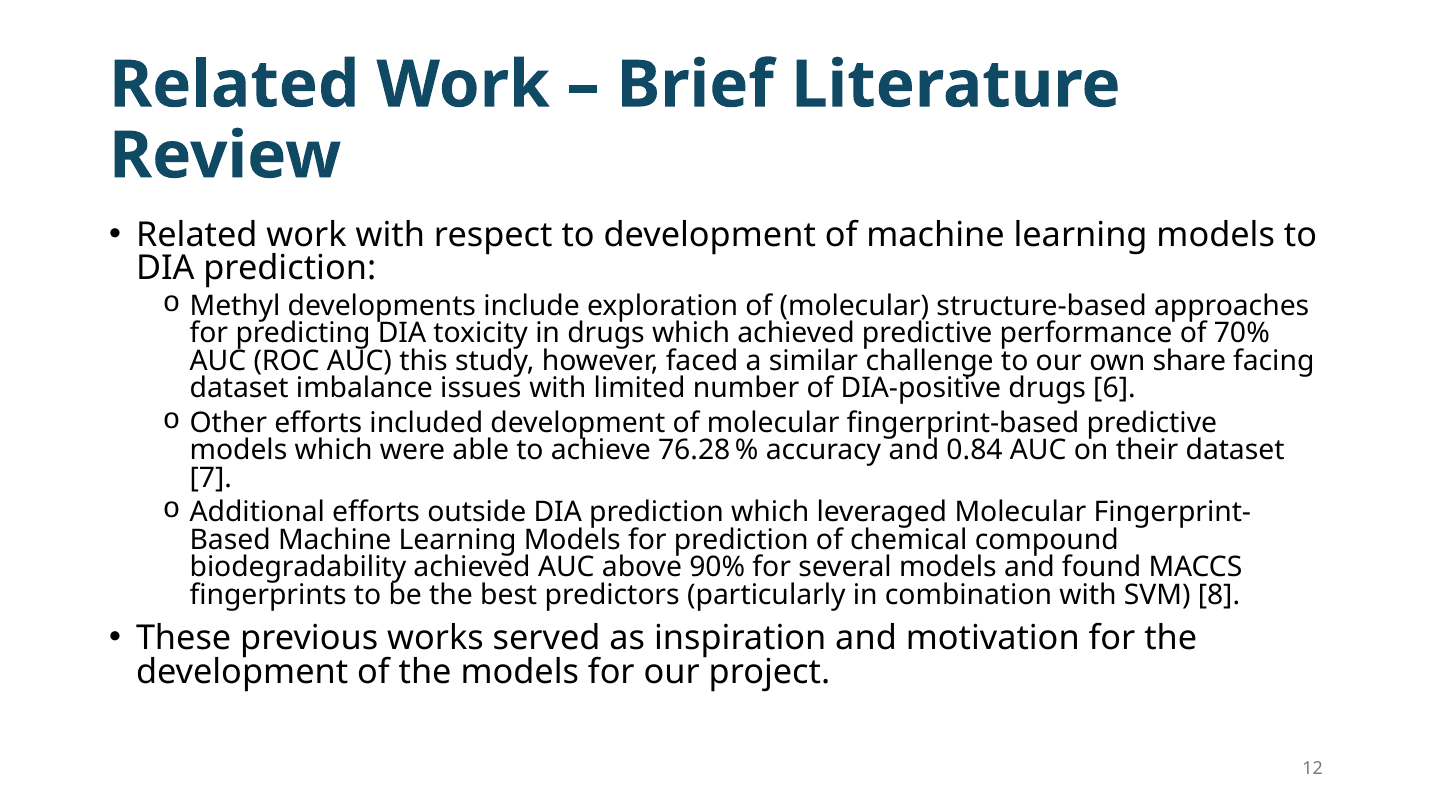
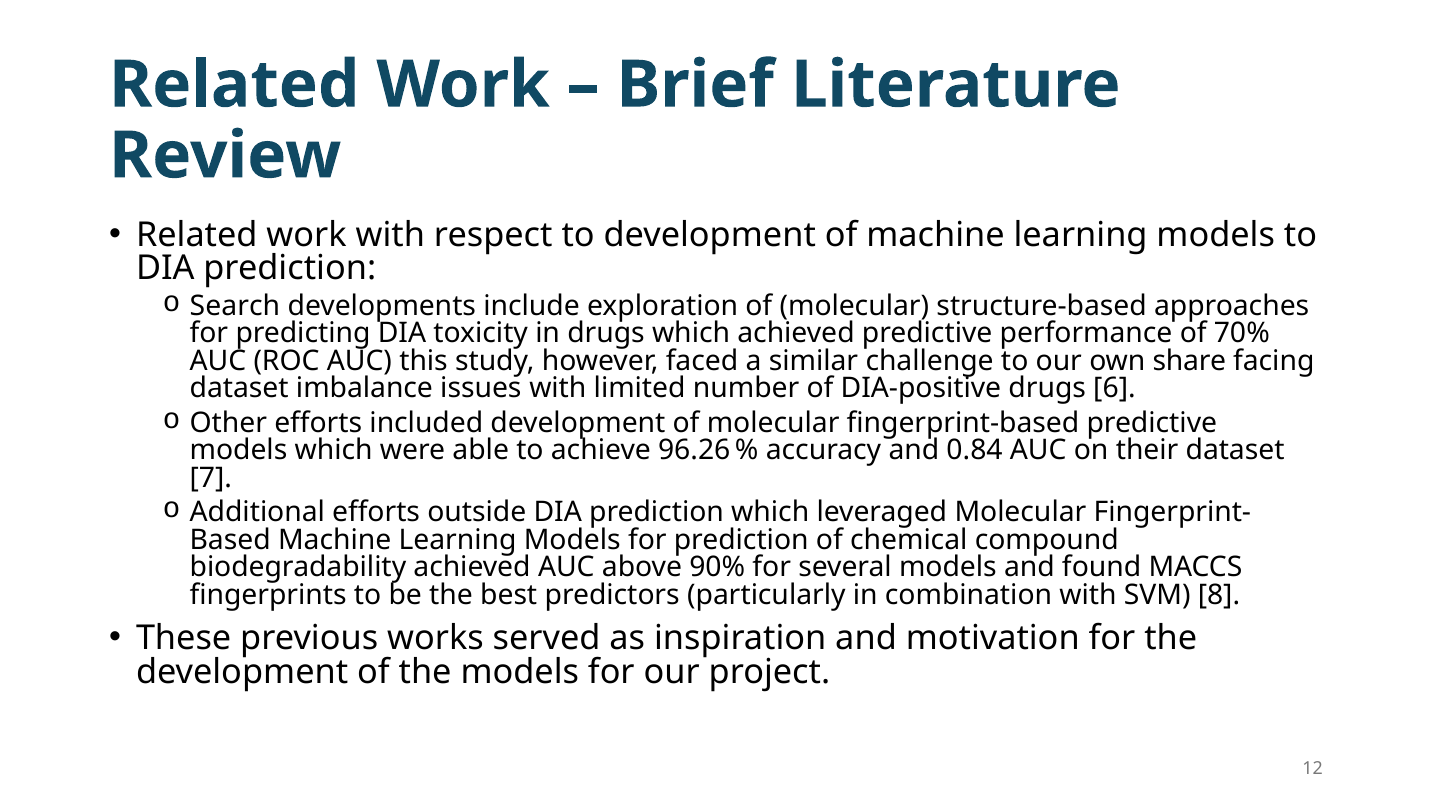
Methyl: Methyl -> Search
76.28: 76.28 -> 96.26
